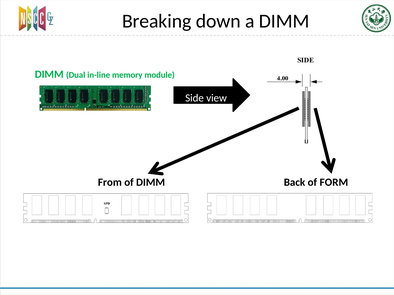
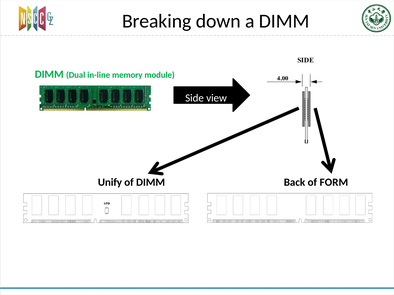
From: From -> Unify
